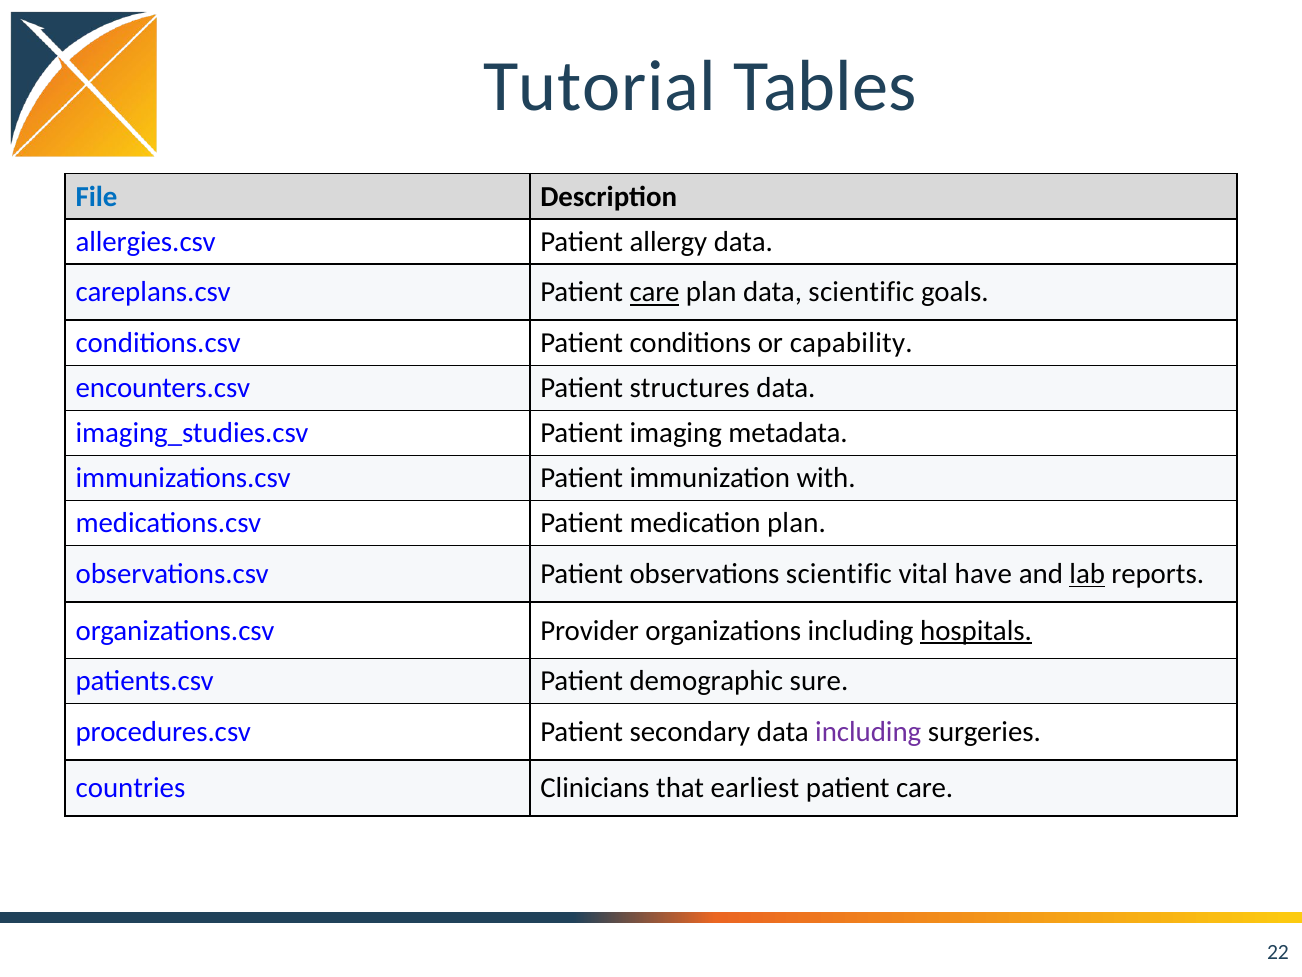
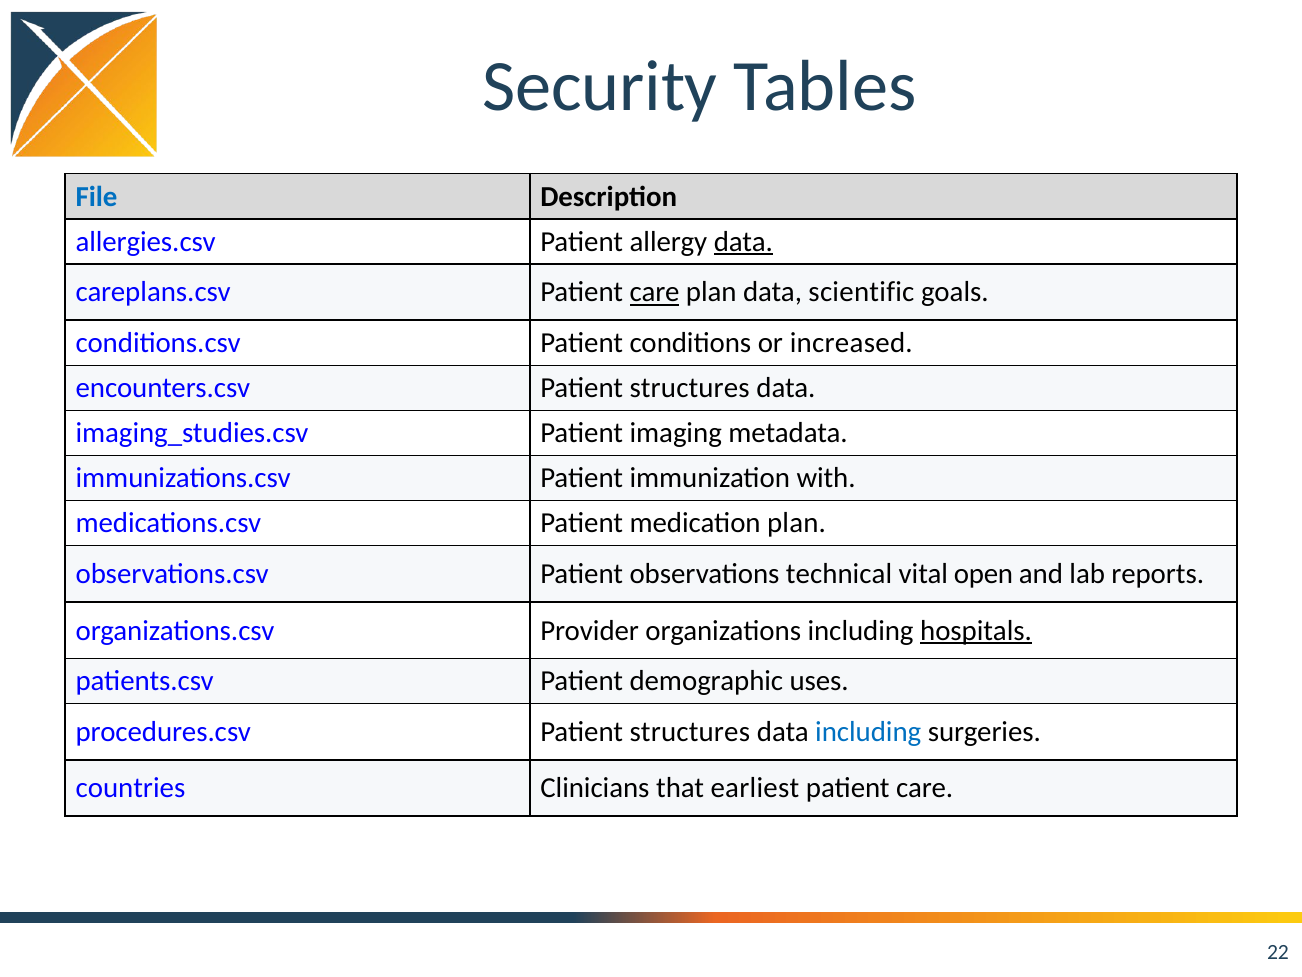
Tutorial: Tutorial -> Security
data at (743, 242) underline: none -> present
capability: capability -> increased
observations scientific: scientific -> technical
have: have -> open
lab underline: present -> none
sure: sure -> uses
procedures.csv Patient secondary: secondary -> structures
including at (868, 732) colour: purple -> blue
